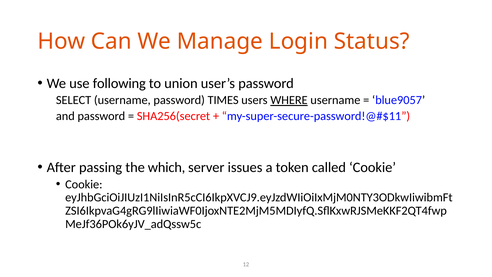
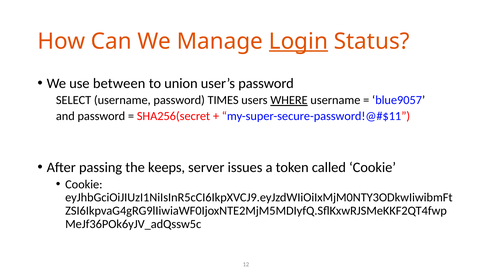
Login underline: none -> present
following: following -> between
which: which -> keeps
